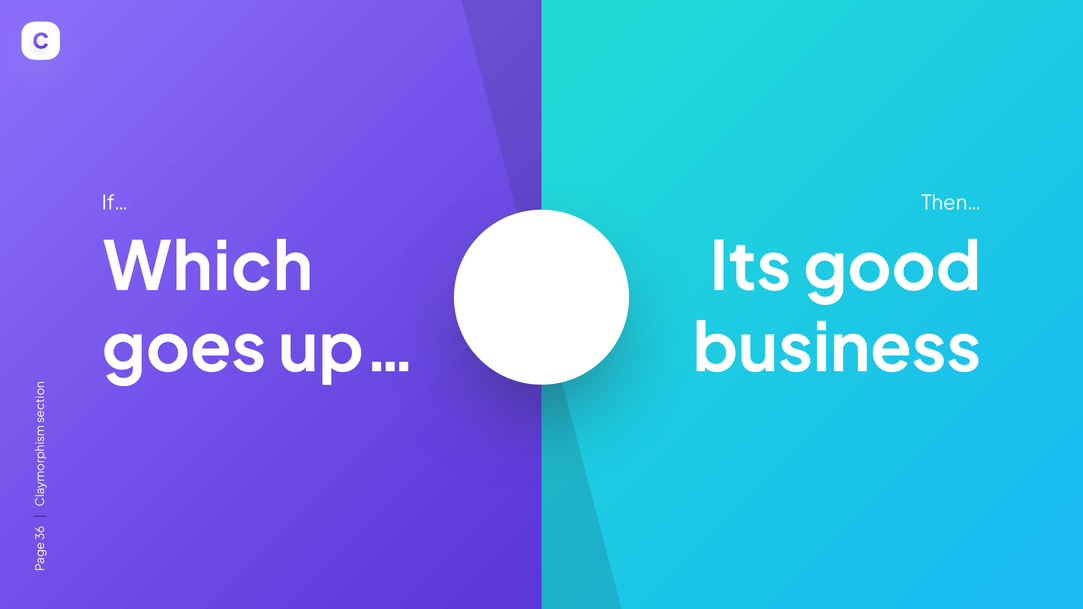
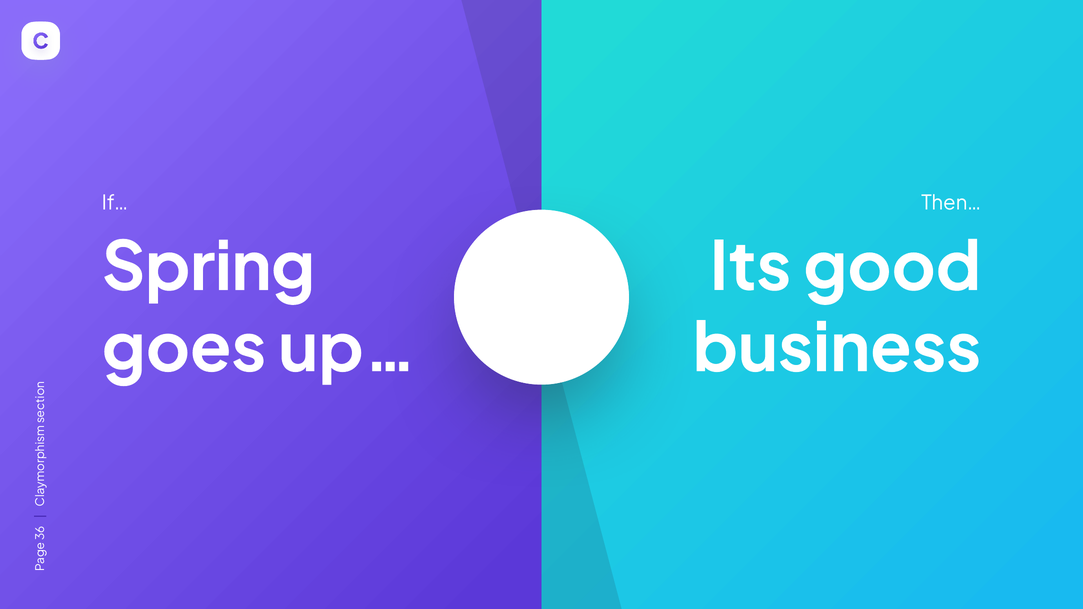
Which: Which -> Spring
